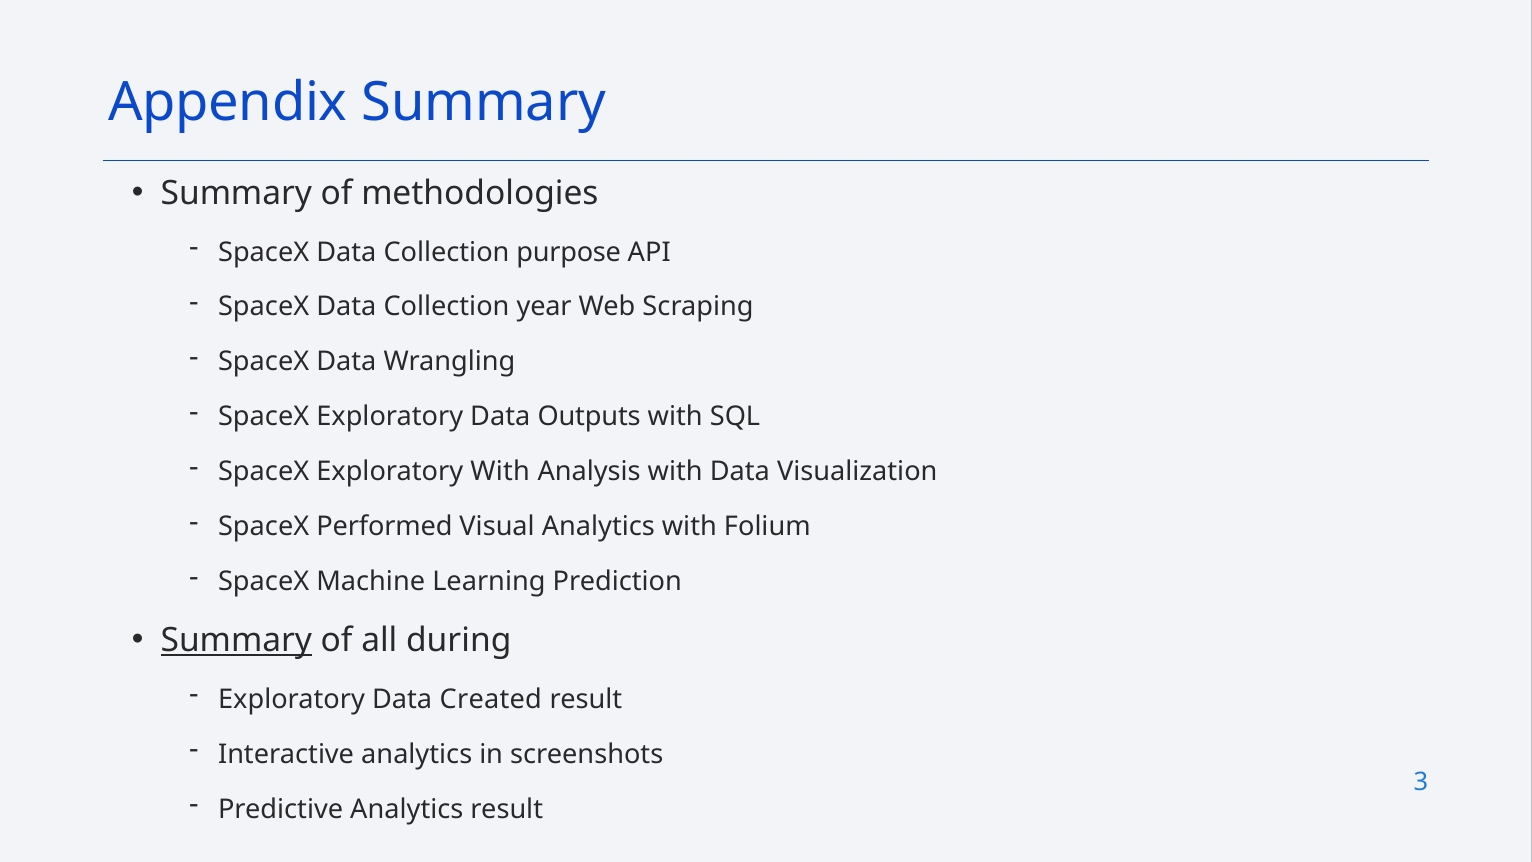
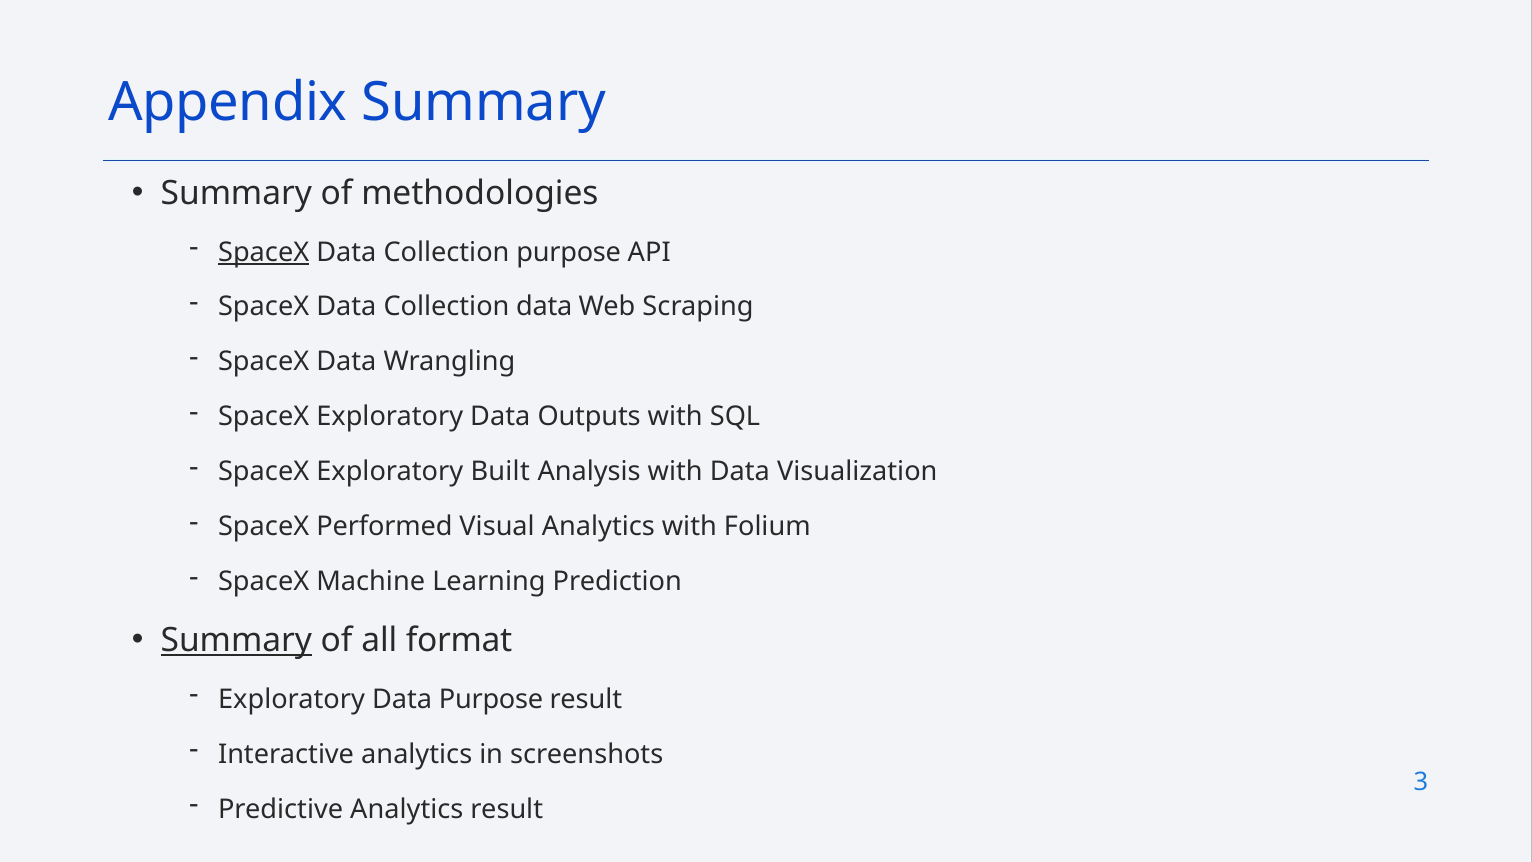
SpaceX at (264, 252) underline: none -> present
Collection year: year -> data
Exploratory With: With -> Built
during: during -> format
Data Created: Created -> Purpose
